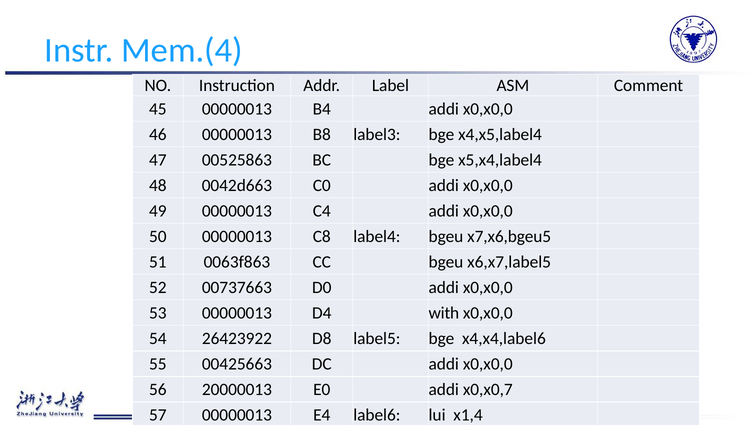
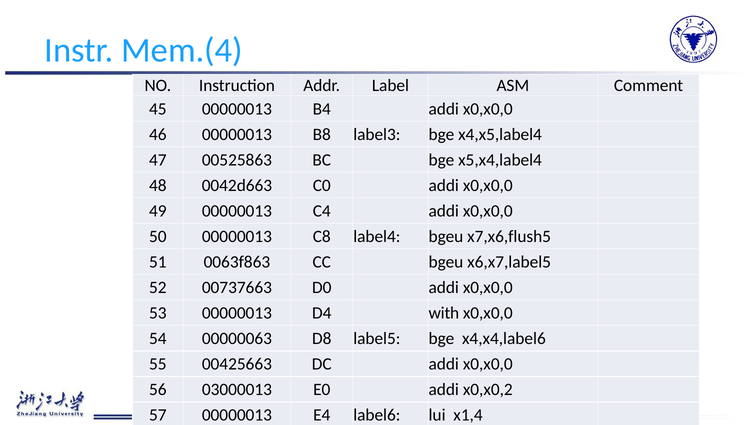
x7,x6,bgeu5: x7,x6,bgeu5 -> x7,x6,flush5
26423922: 26423922 -> 00000063
20000013: 20000013 -> 03000013
x0,x0,7: x0,x0,7 -> x0,x0,2
